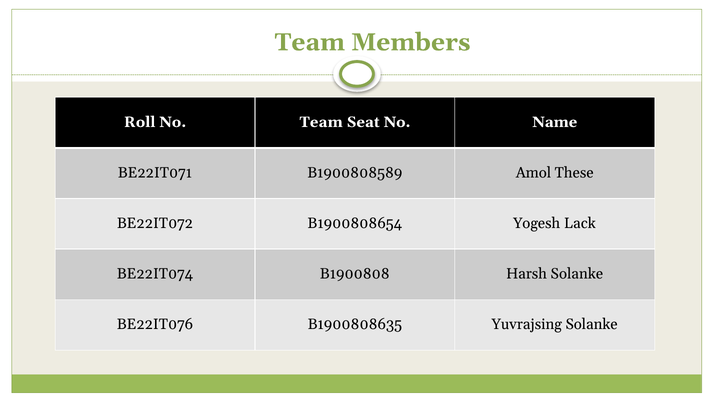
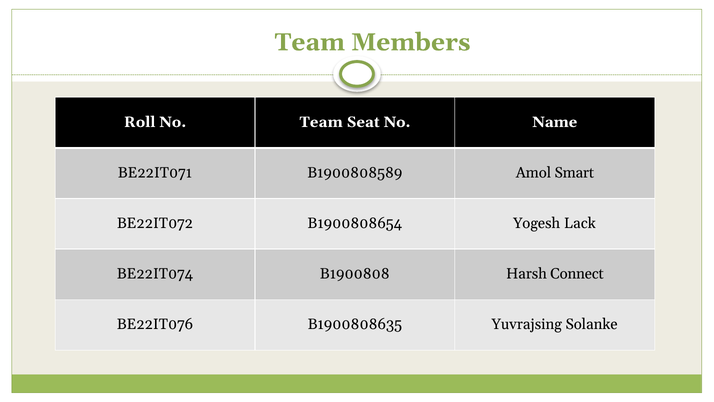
These: These -> Smart
Harsh Solanke: Solanke -> Connect
